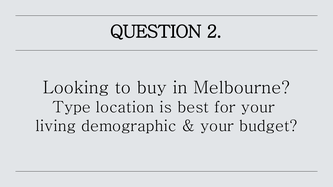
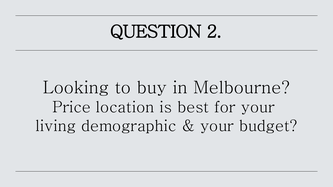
Type: Type -> Price
